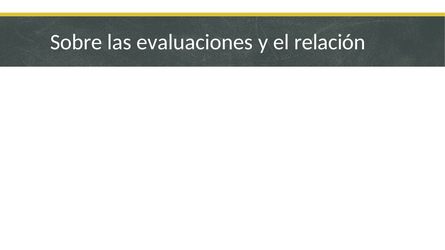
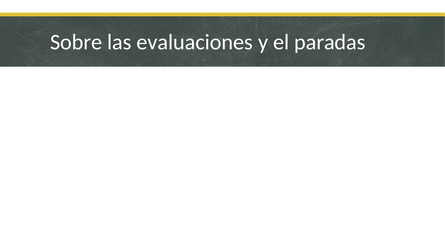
relación: relación -> paradas
